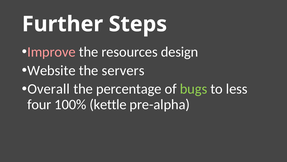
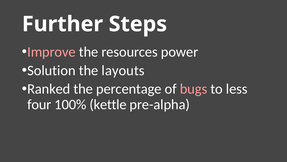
design: design -> power
Website: Website -> Solution
servers: servers -> layouts
Overall: Overall -> Ranked
bugs colour: light green -> pink
